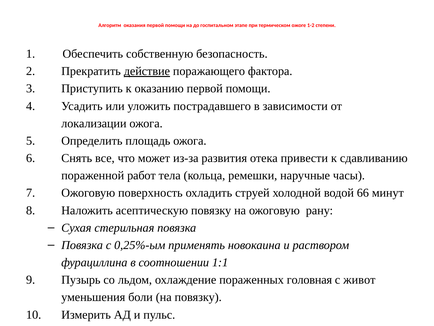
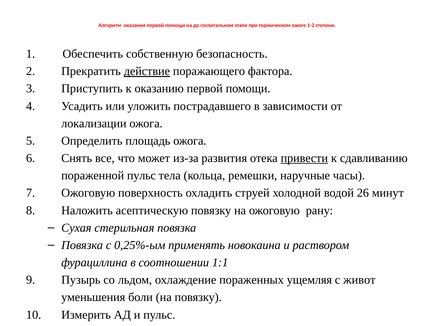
привести underline: none -> present
пораженной работ: работ -> пульс
66: 66 -> 26
головная: головная -> ущемляя
